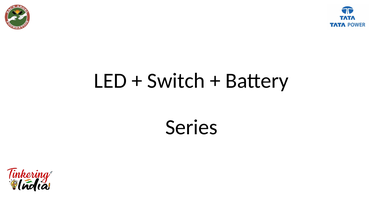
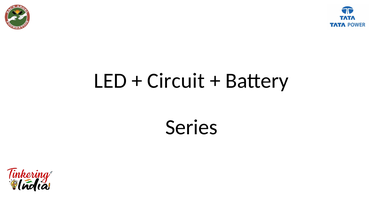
Switch: Switch -> Circuit
